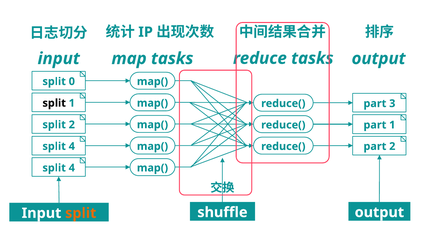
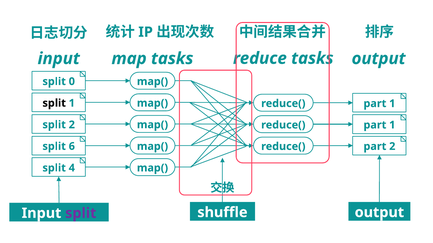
3 at (392, 104): 3 -> 1
4 at (72, 147): 4 -> 6
split at (81, 214) colour: orange -> purple
